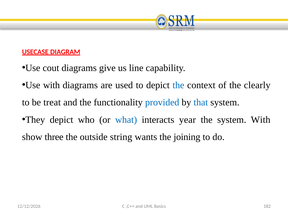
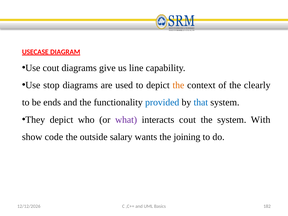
Use with: with -> stop
the at (178, 85) colour: blue -> orange
treat: treat -> ends
what colour: blue -> purple
interacts year: year -> cout
three: three -> code
string: string -> salary
